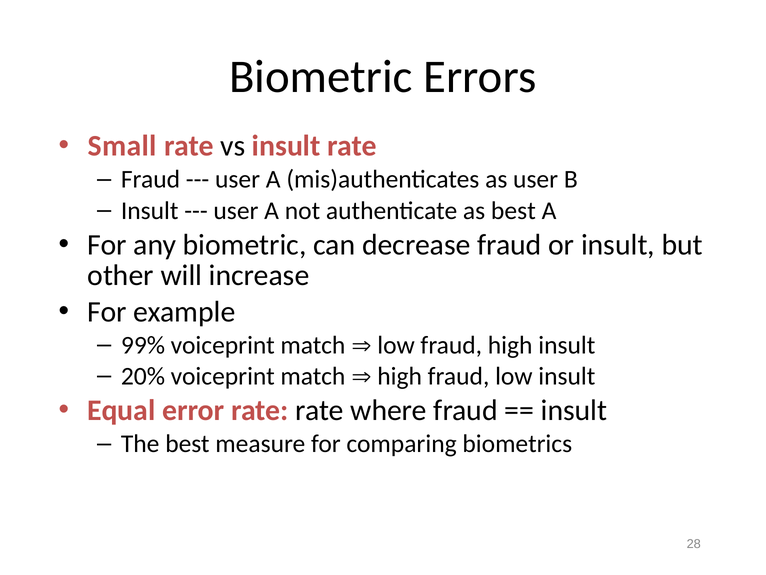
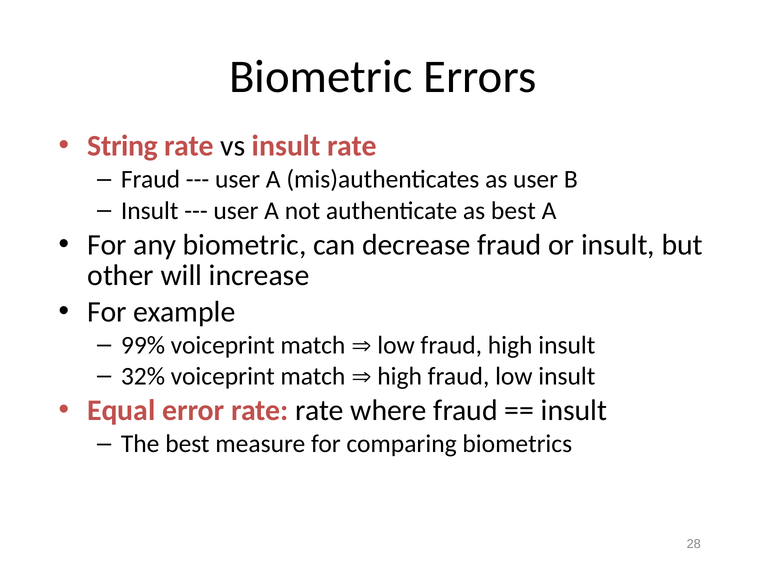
Small: Small -> String
20%: 20% -> 32%
